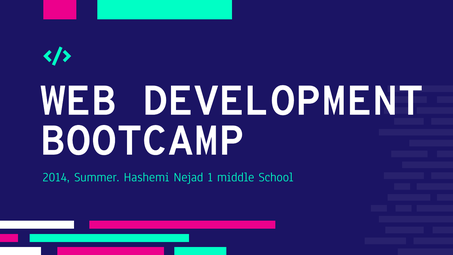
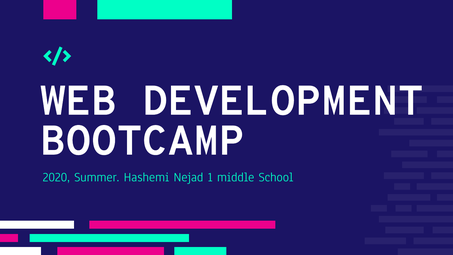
2014: 2014 -> 2020
